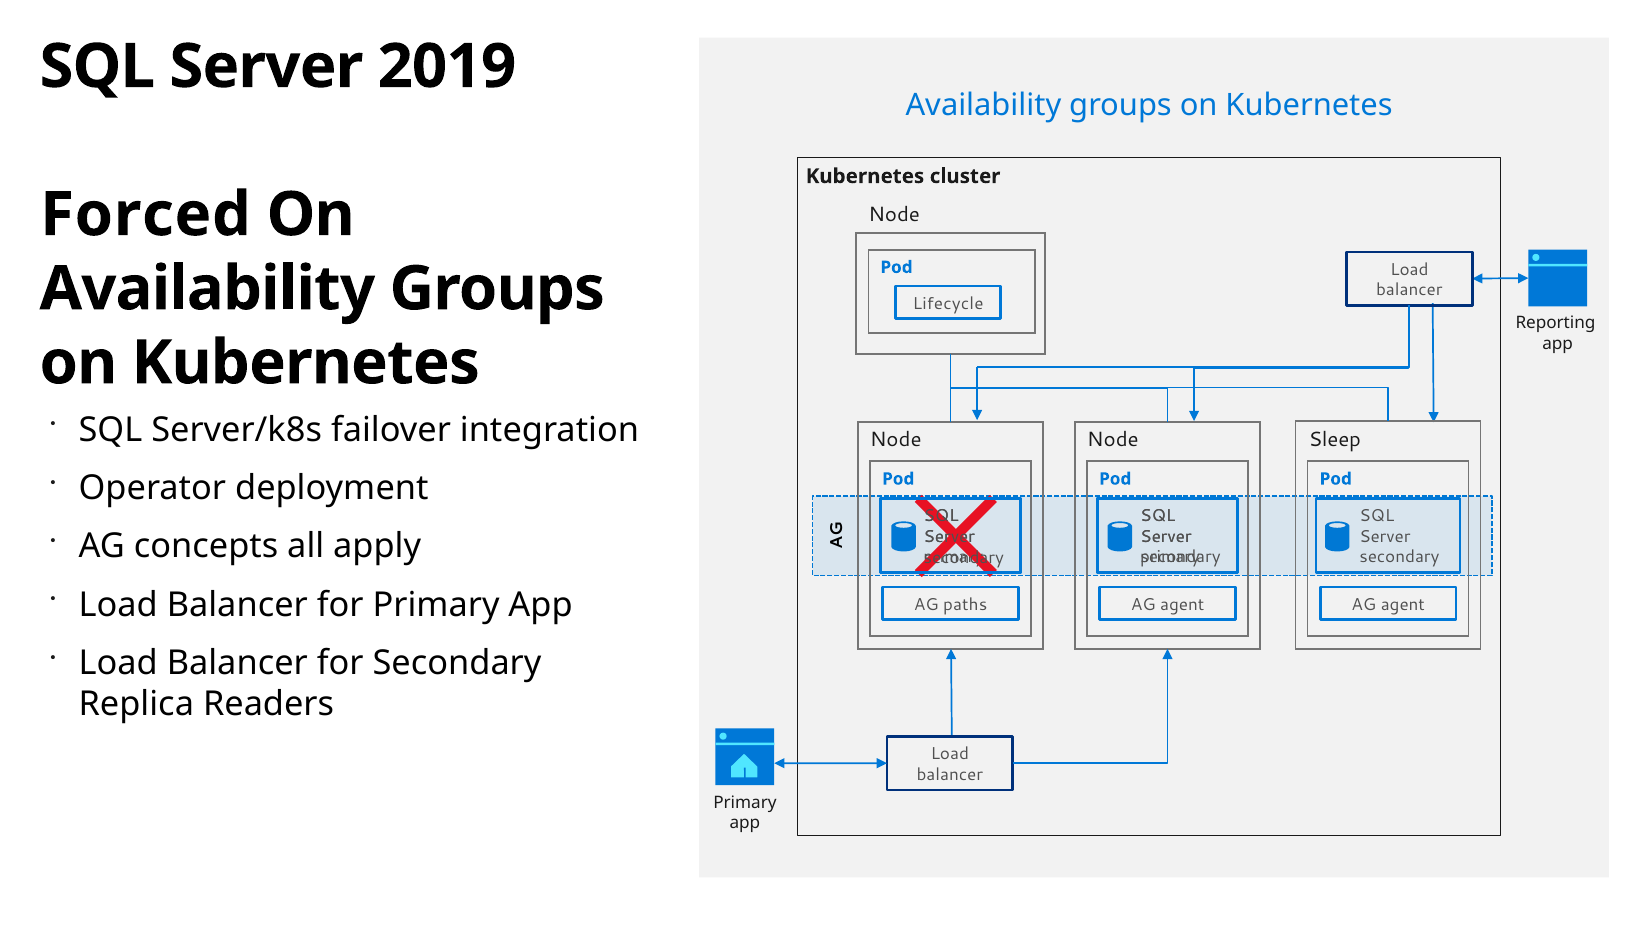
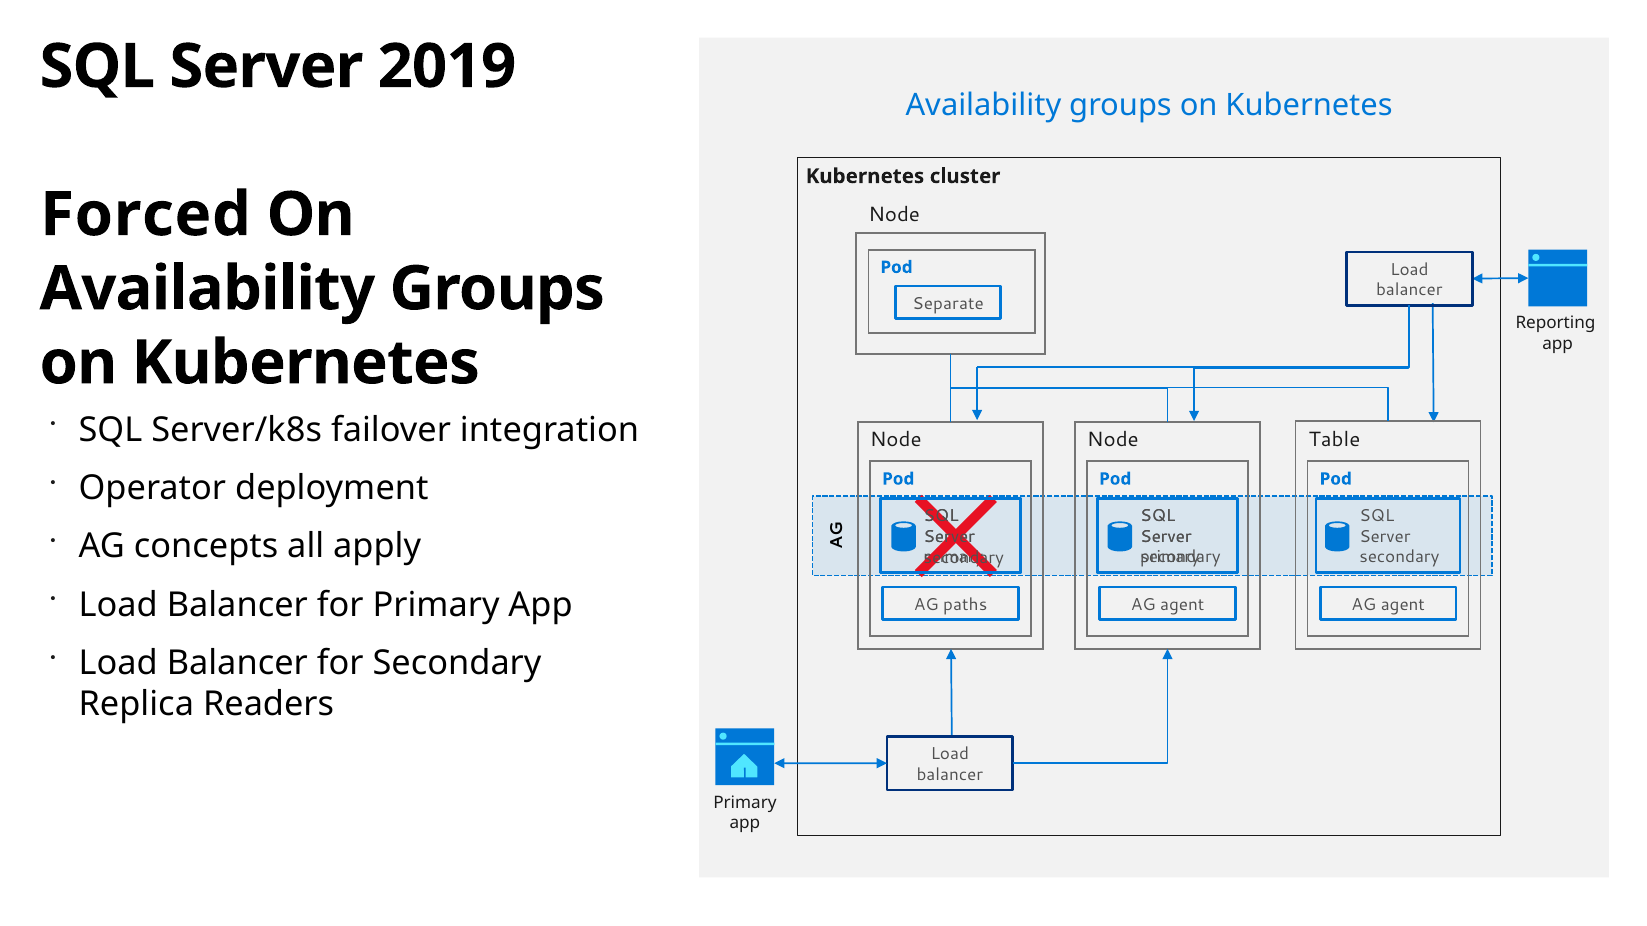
Lifecycle: Lifecycle -> Separate
Sleep: Sleep -> Table
